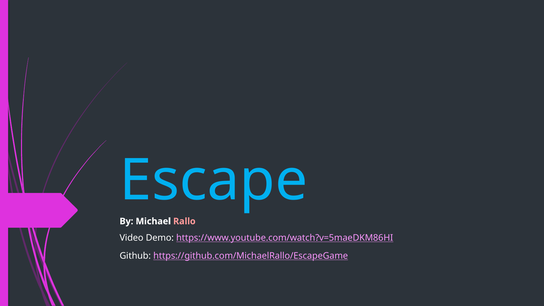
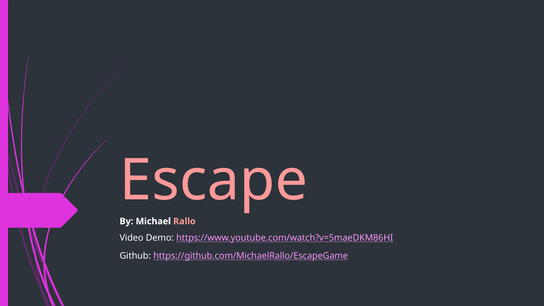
Escape colour: light blue -> pink
